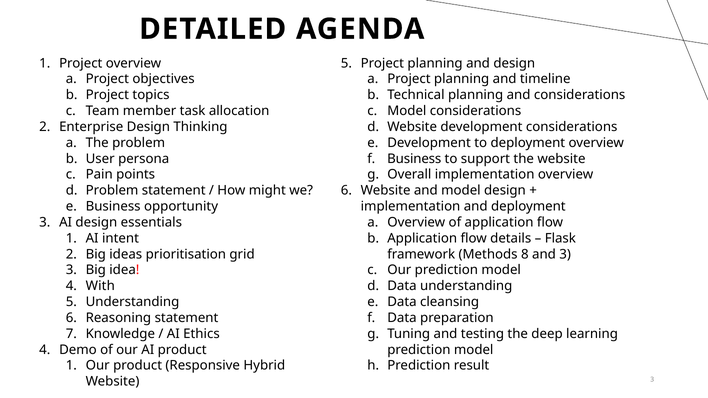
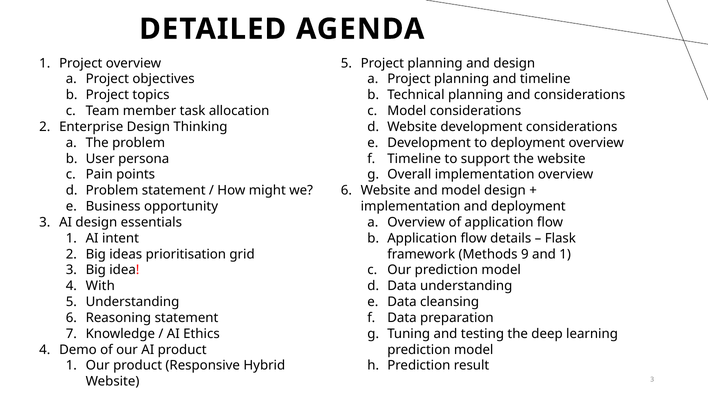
Business at (414, 159): Business -> Timeline
8: 8 -> 9
and 3: 3 -> 1
